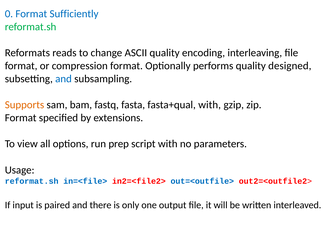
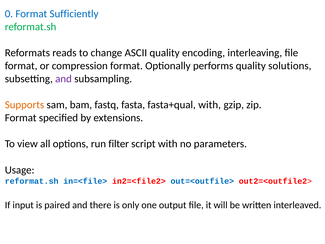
designed: designed -> solutions
and at (64, 79) colour: blue -> purple
prep: prep -> filter
